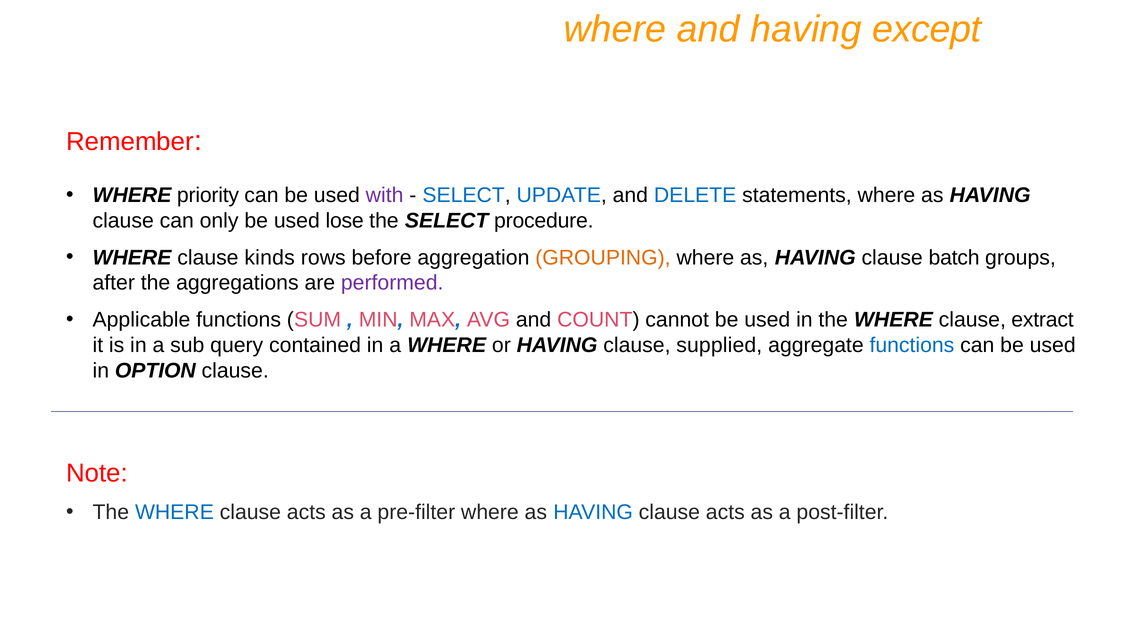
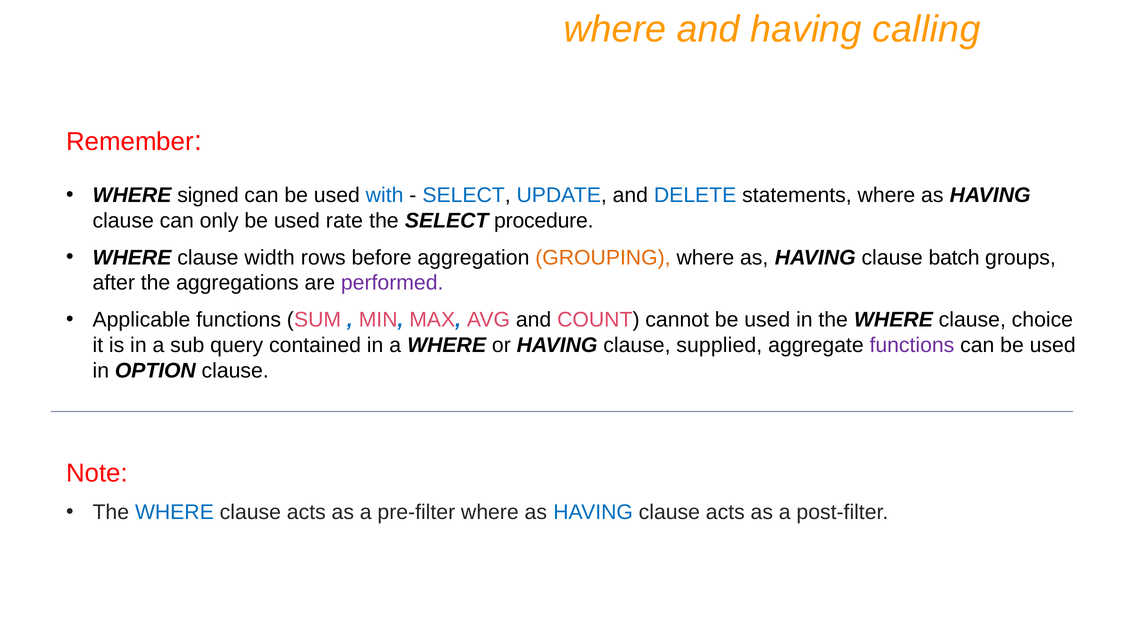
except: except -> calling
priority: priority -> signed
with colour: purple -> blue
lose: lose -> rate
kinds: kinds -> width
extract: extract -> choice
functions at (912, 345) colour: blue -> purple
